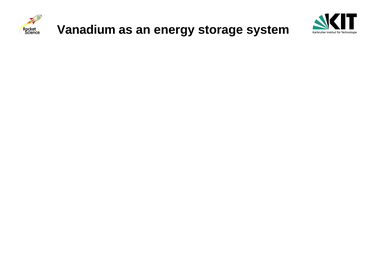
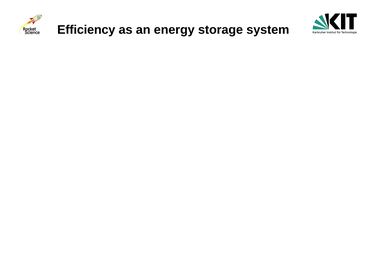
Vanadium: Vanadium -> Efficiency
